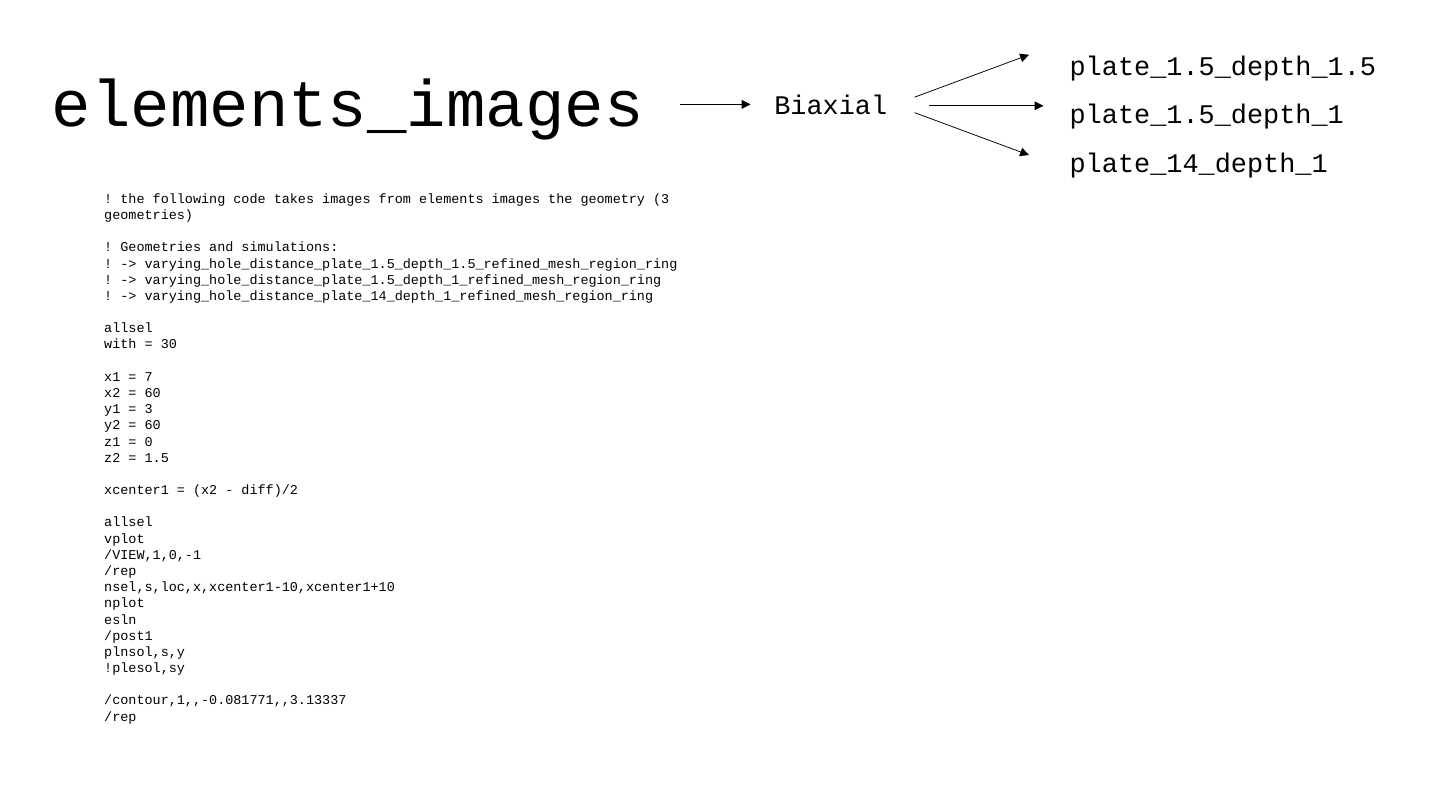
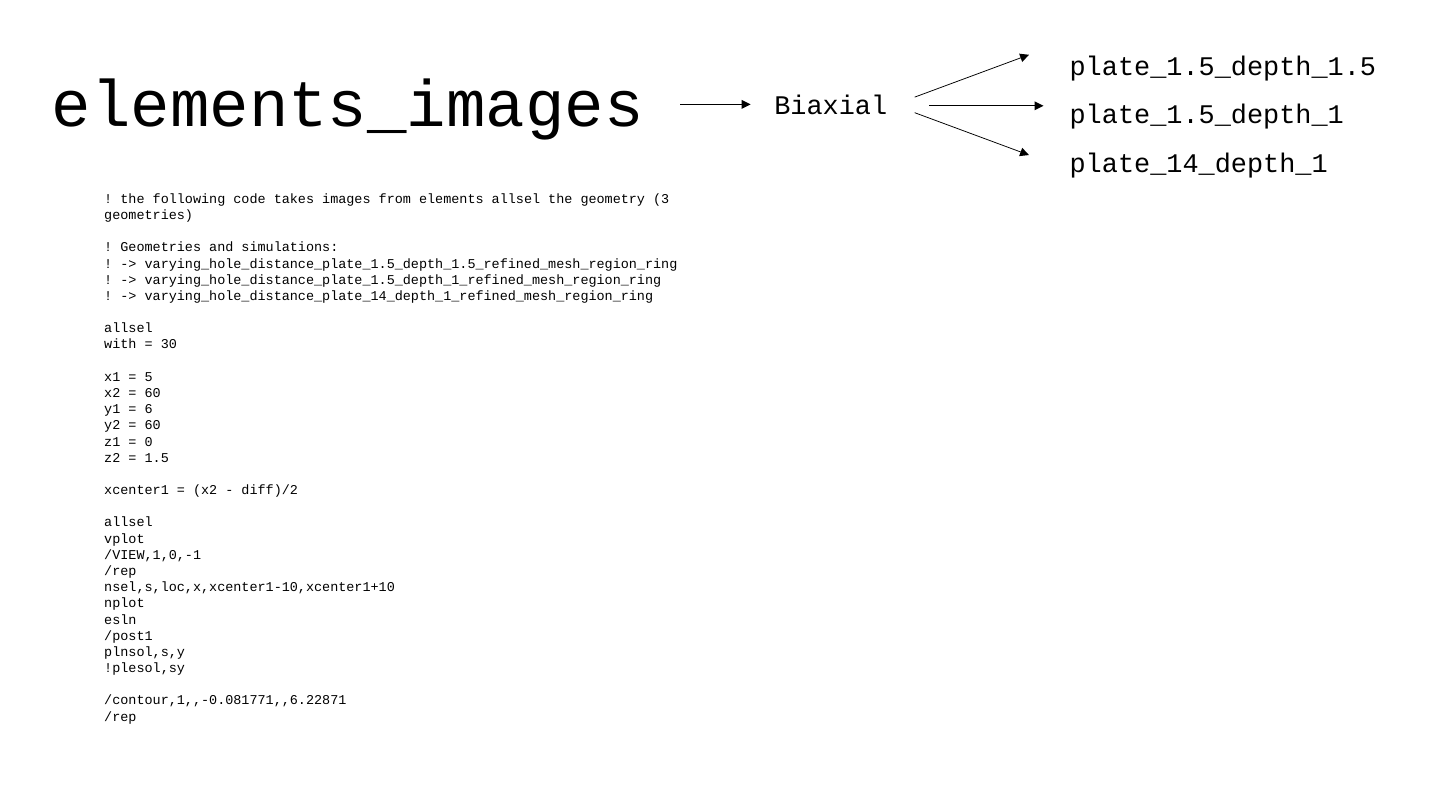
elements images: images -> allsel
7: 7 -> 5
3 at (149, 409): 3 -> 6
/contour,1,,-0.081771,,3.13337: /contour,1,,-0.081771,,3.13337 -> /contour,1,,-0.081771,,6.22871
